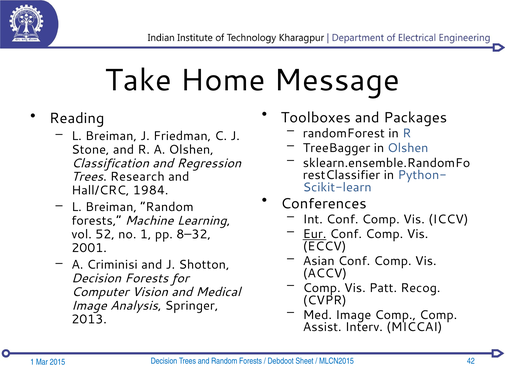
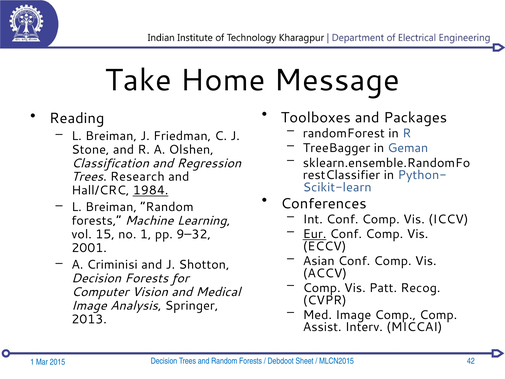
in Olshen: Olshen -> Geman
1984 underline: none -> present
52: 52 -> 15
8–32: 8–32 -> 9–32
